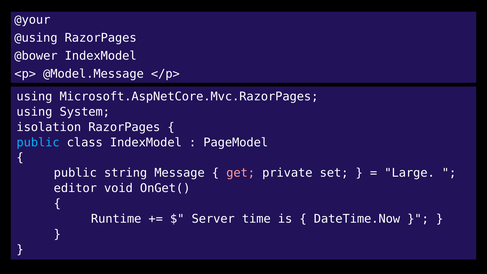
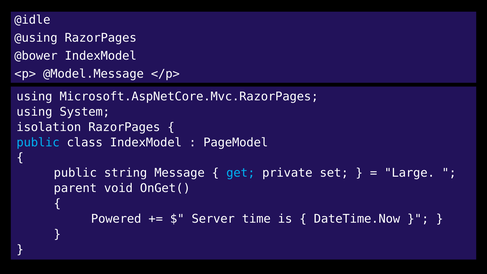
@your: @your -> @idle
get colour: pink -> light blue
editor: editor -> parent
Runtime: Runtime -> Powered
